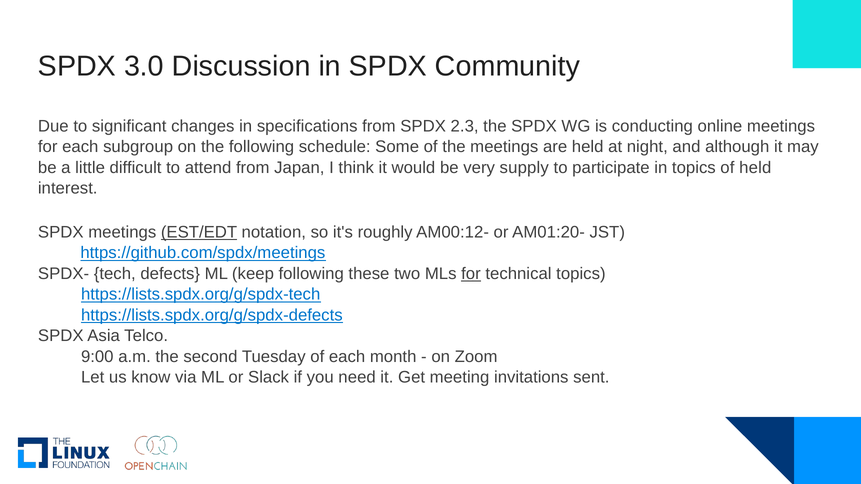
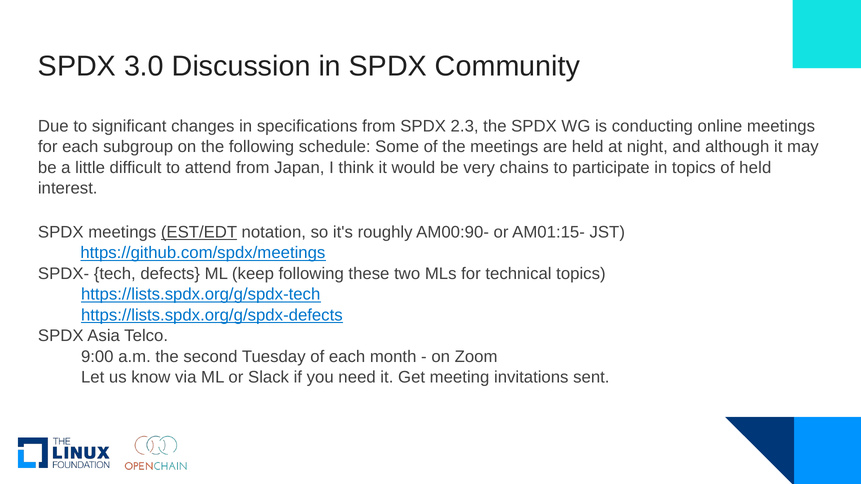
supply: supply -> chains
AM00:12-: AM00:12- -> AM00:90-
AM01:20-: AM01:20- -> AM01:15-
for at (471, 274) underline: present -> none
